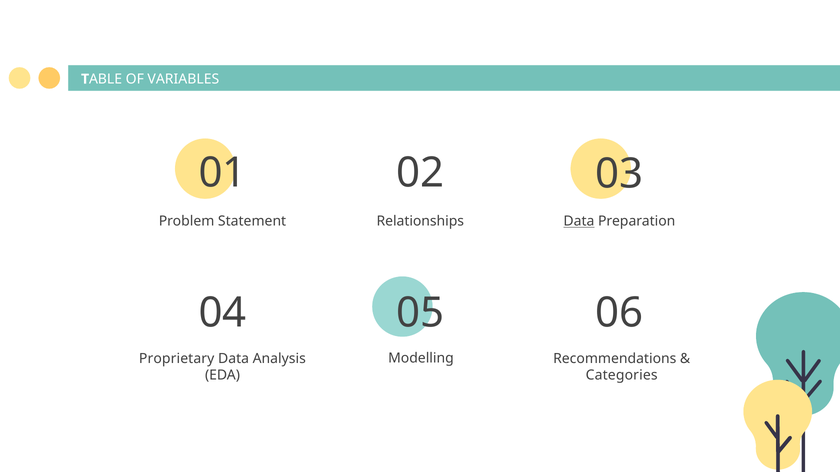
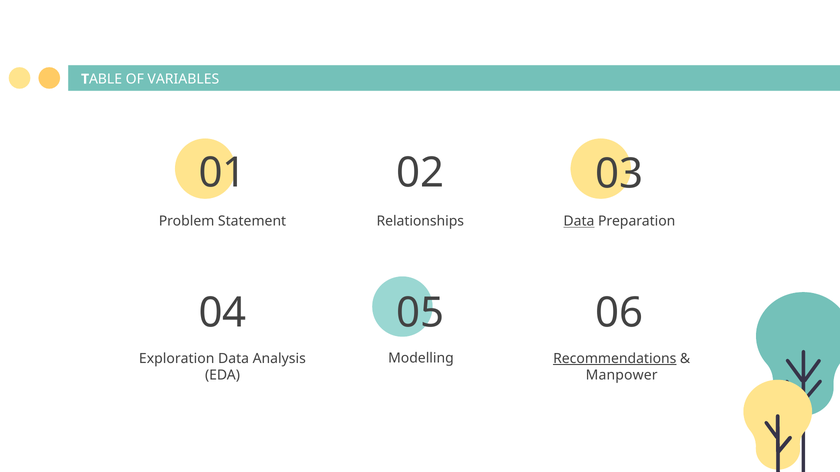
Proprietary: Proprietary -> Exploration
Recommendations underline: none -> present
Categories: Categories -> Manpower
